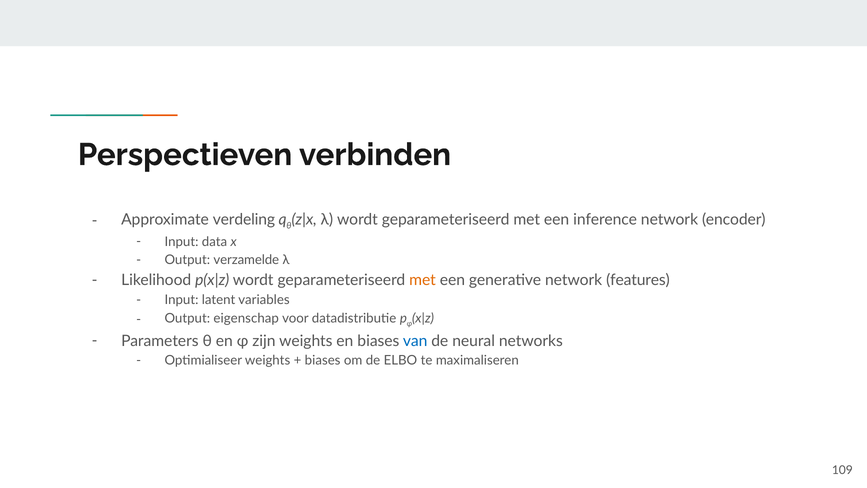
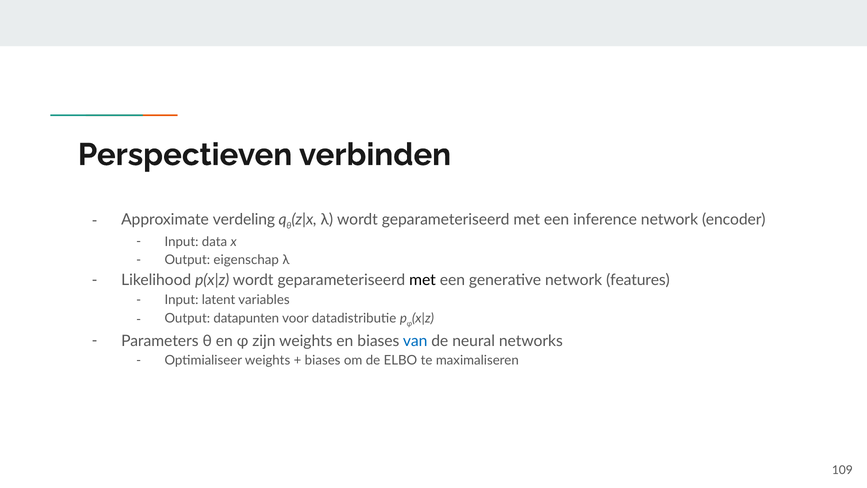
verzamelde: verzamelde -> eigenschap
met at (423, 280) colour: orange -> black
eigenschap: eigenschap -> datapunten
